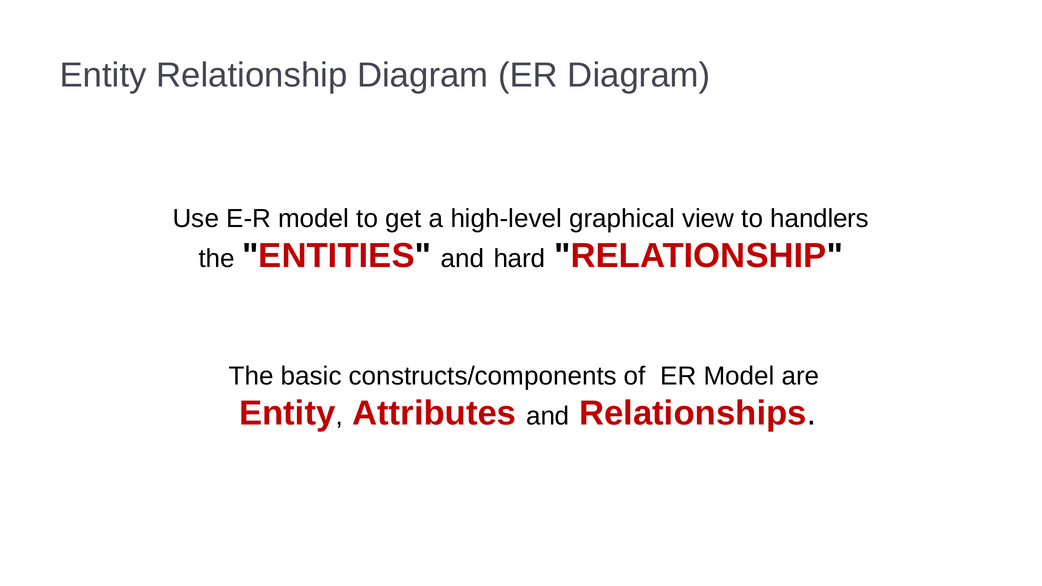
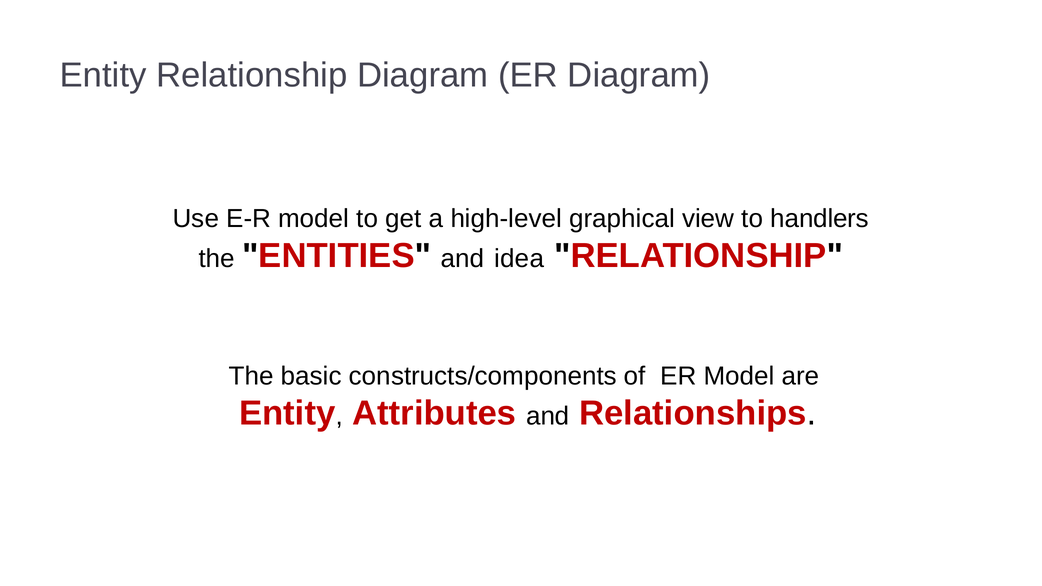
hard: hard -> idea
